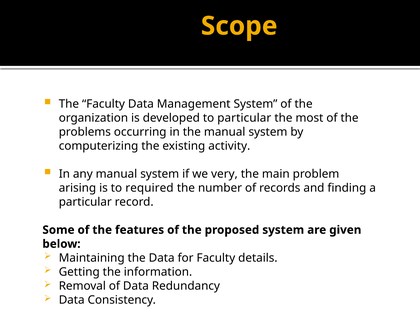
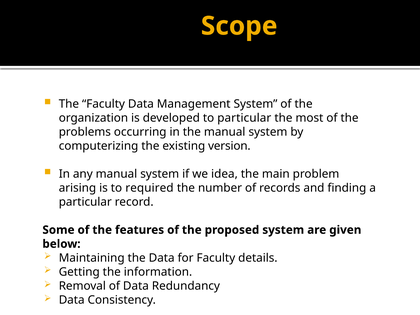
activity: activity -> version
very: very -> idea
